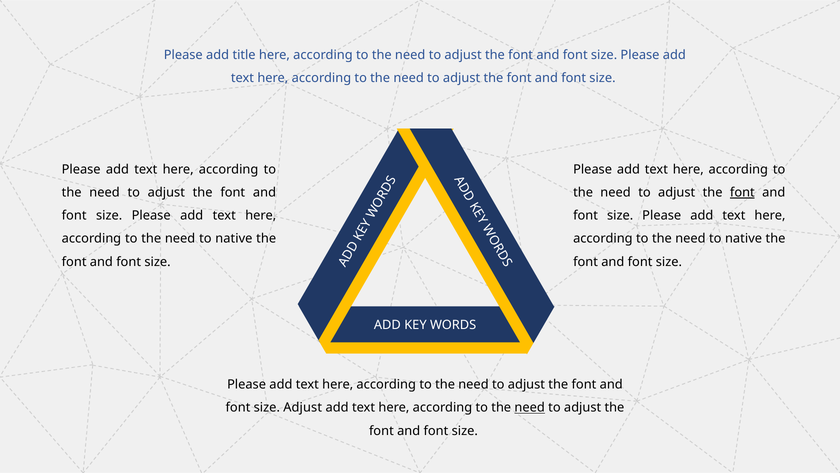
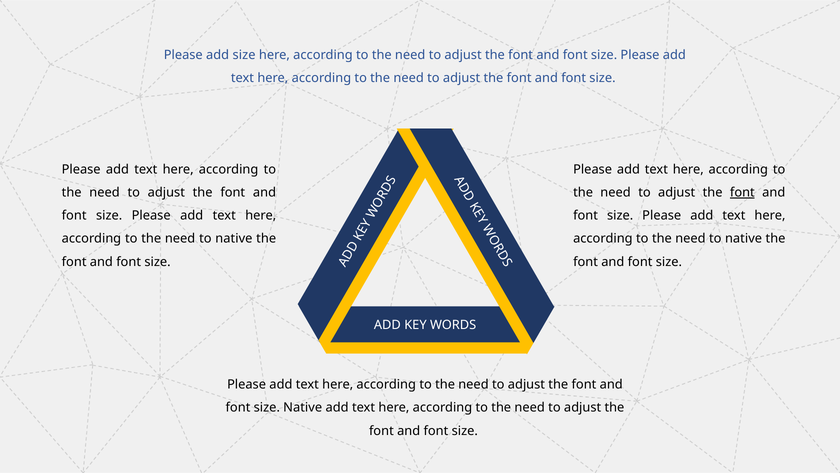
add title: title -> size
size Adjust: Adjust -> Native
need at (530, 407) underline: present -> none
